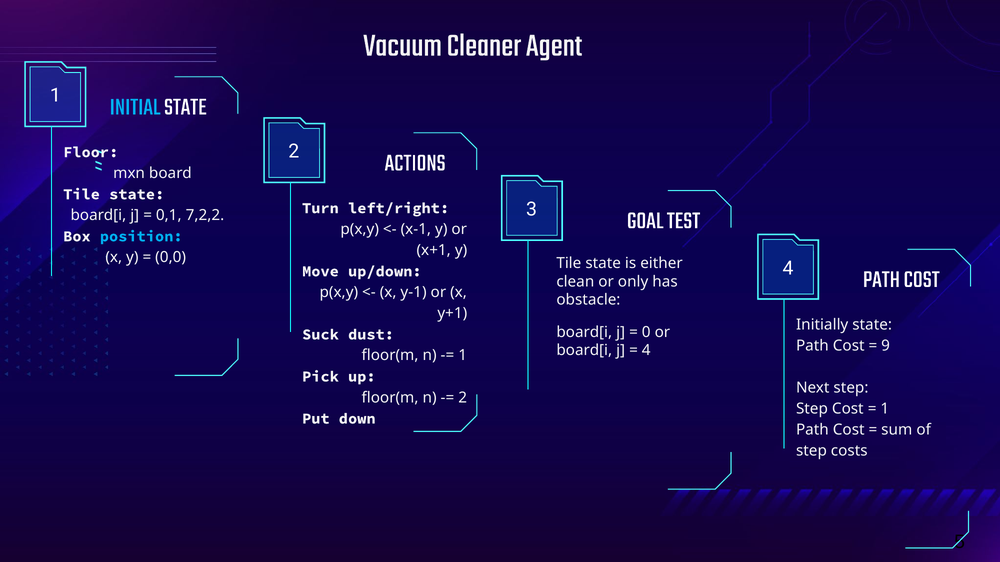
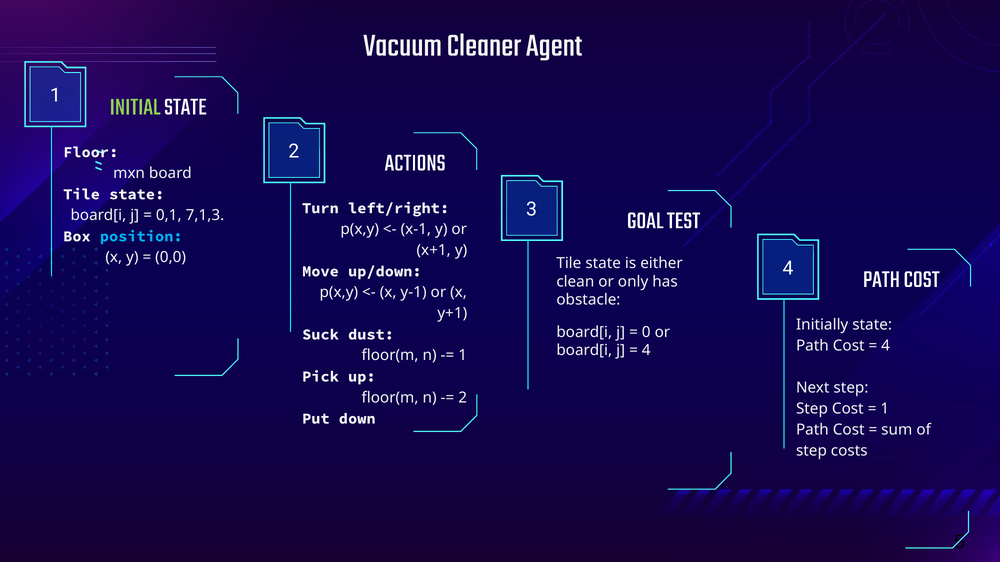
INITIAL colour: light blue -> light green
7,2,2: 7,2,2 -> 7,1,3
9 at (886, 346): 9 -> 4
